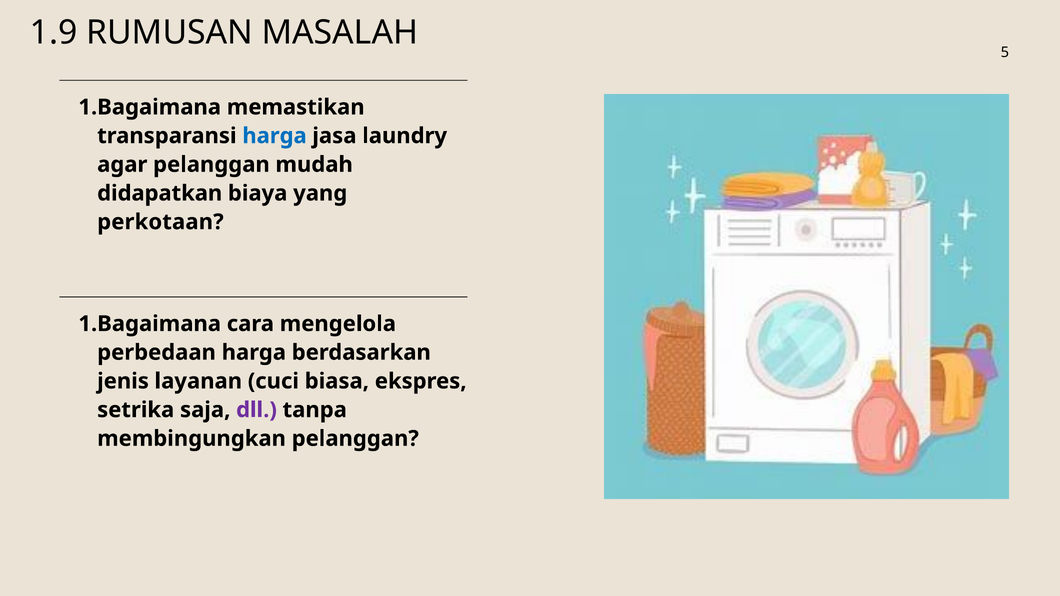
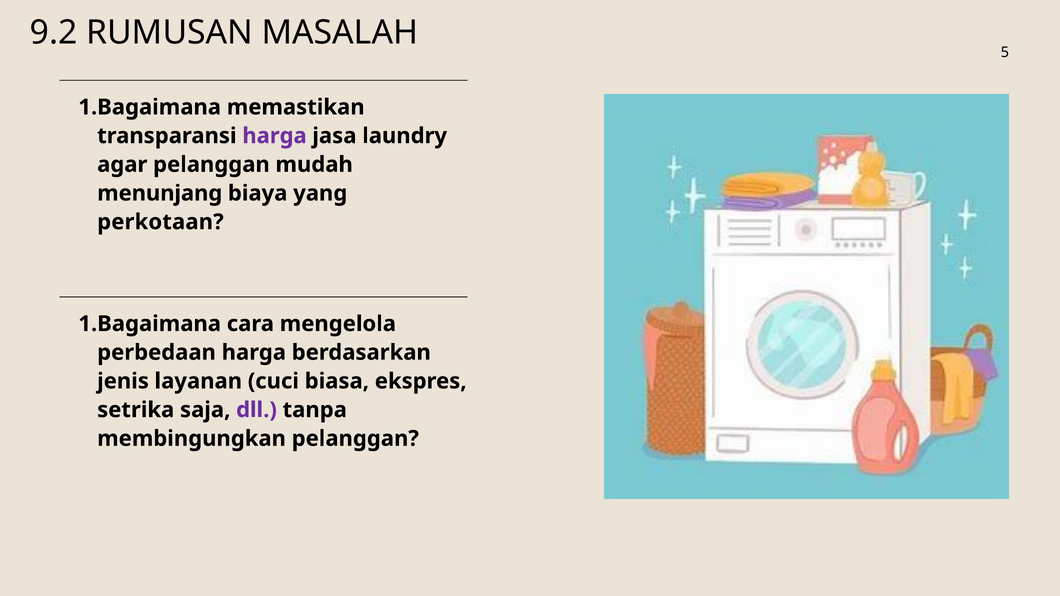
1.9: 1.9 -> 9.2
harga at (275, 136) colour: blue -> purple
didapatkan: didapatkan -> menunjang
